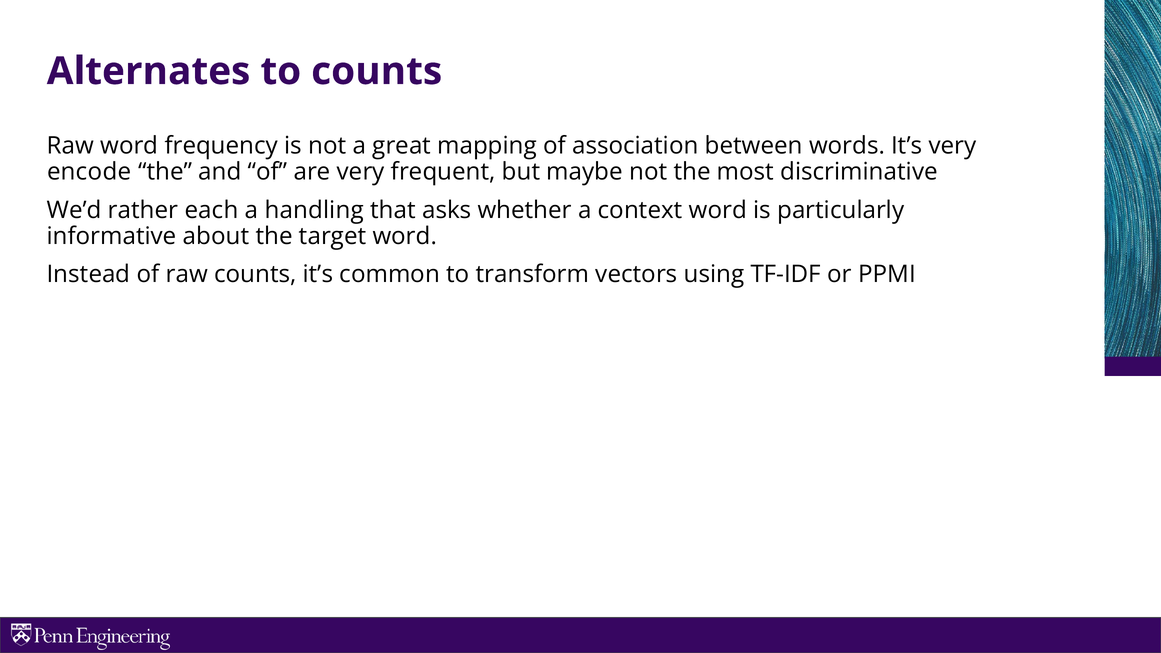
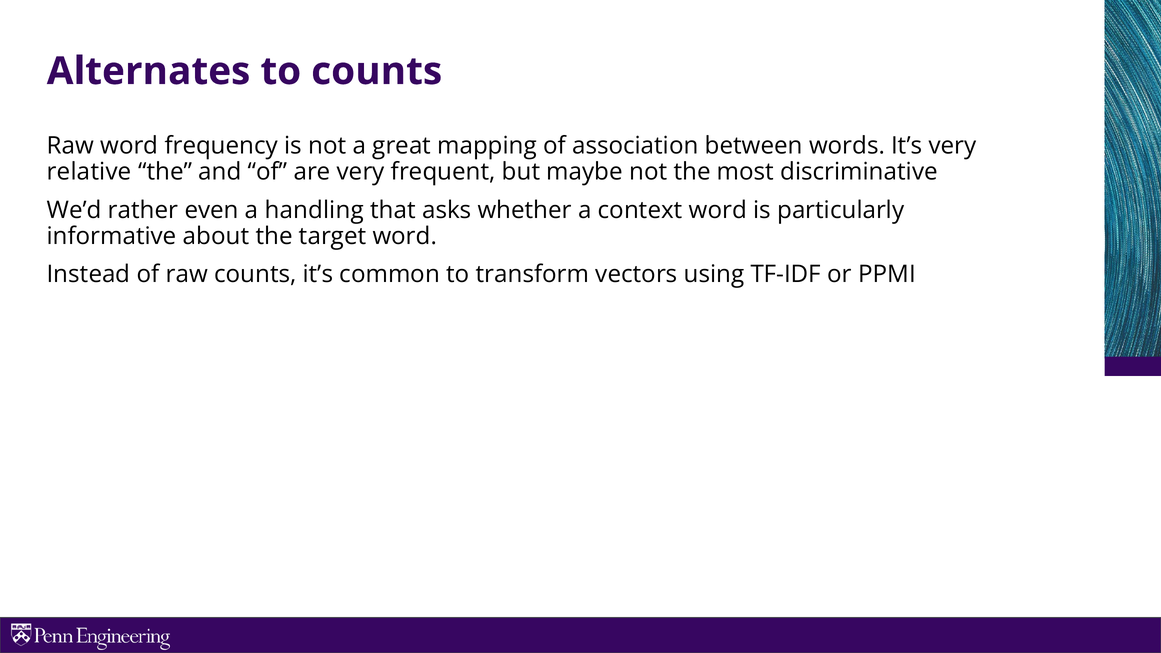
encode: encode -> relative
each: each -> even
